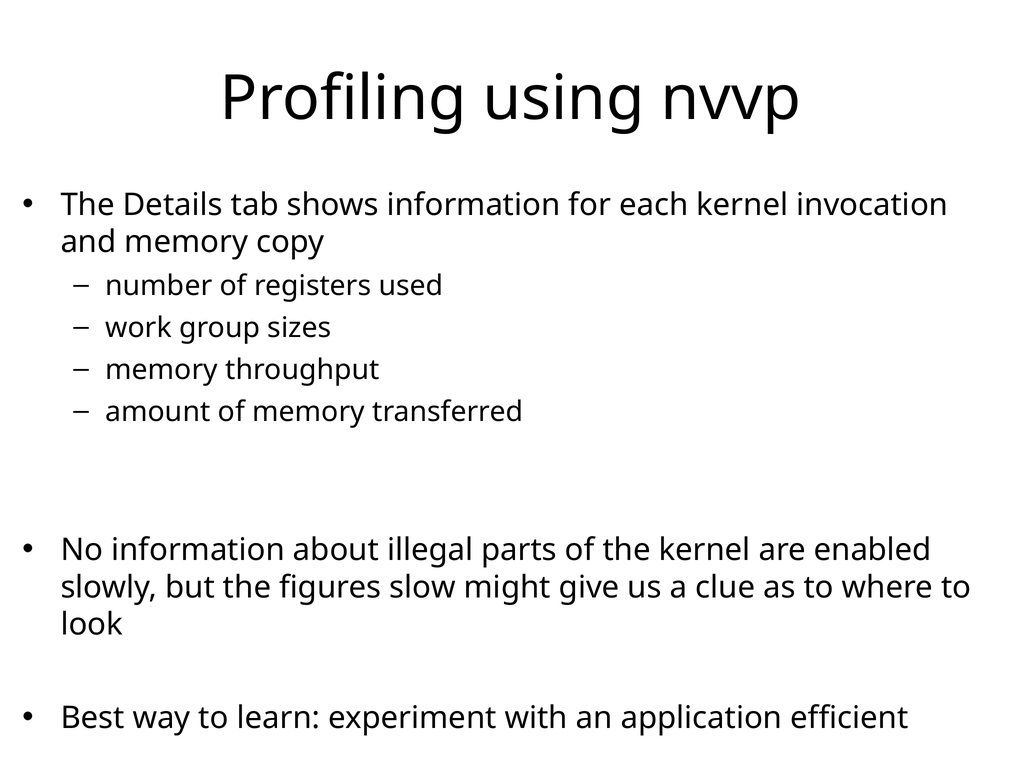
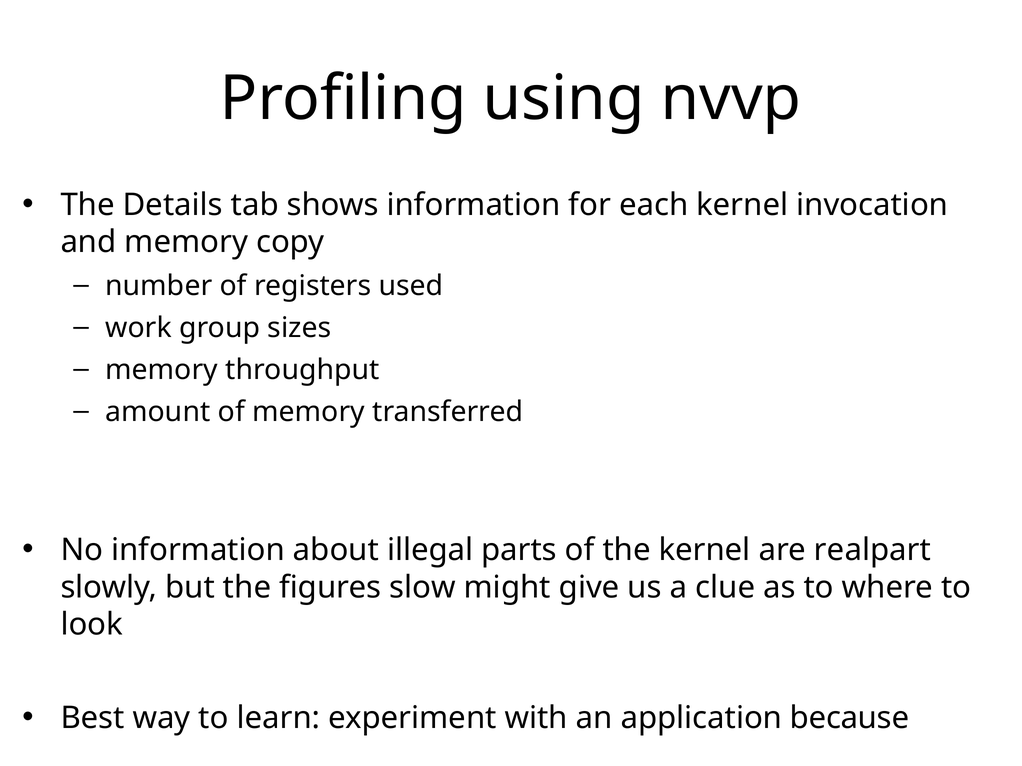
enabled: enabled -> realpart
efficient: efficient -> because
